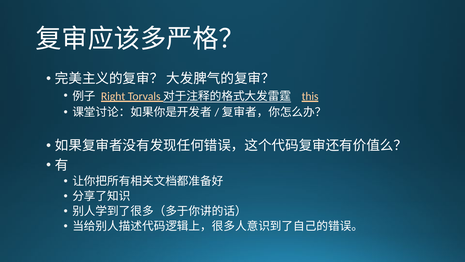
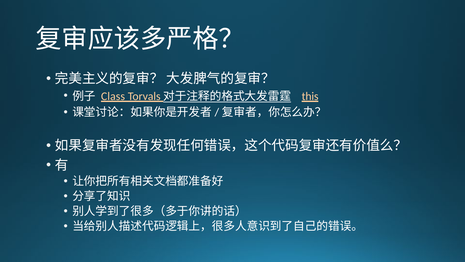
Right: Right -> Class
